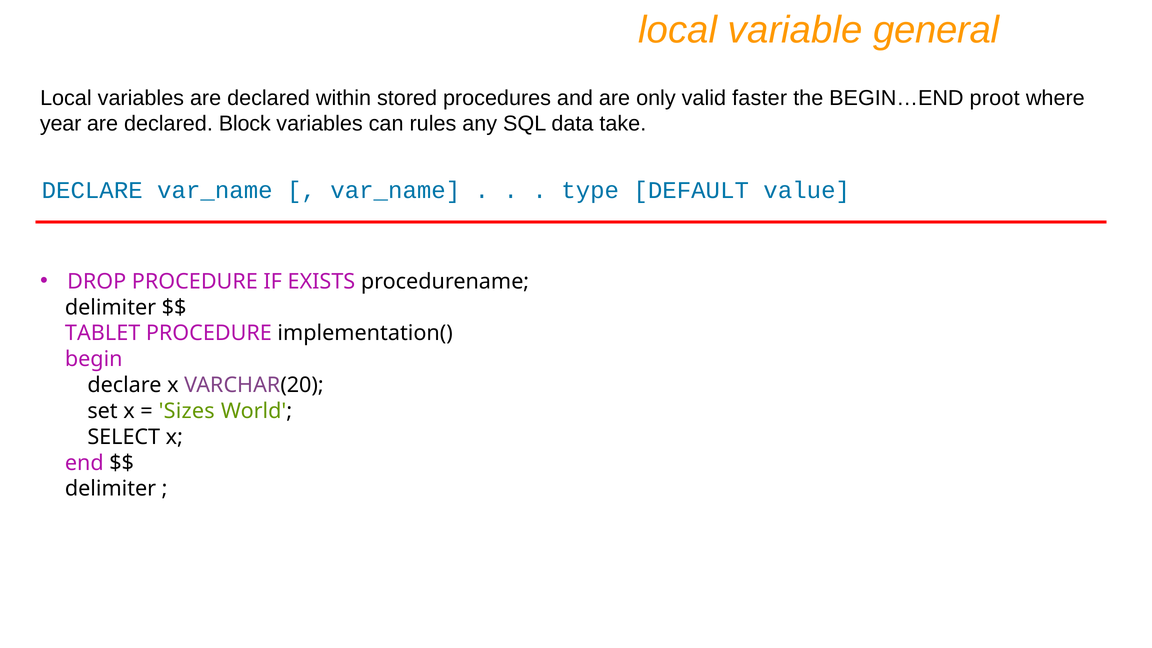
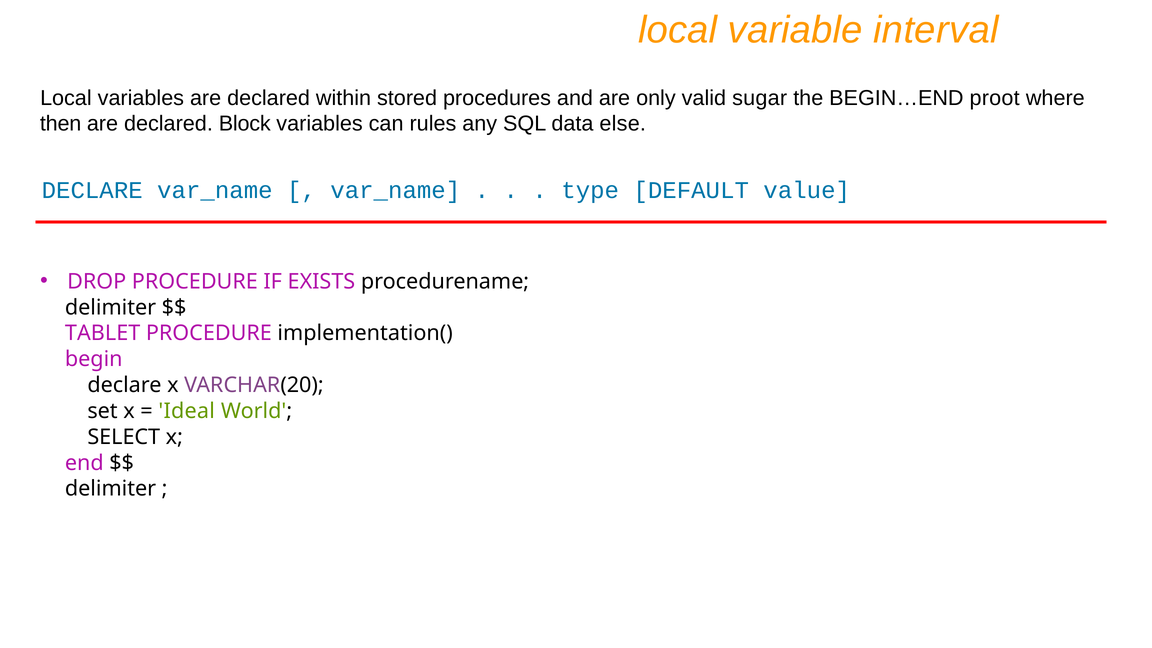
general: general -> interval
faster: faster -> sugar
year: year -> then
take: take -> else
Sizes: Sizes -> Ideal
